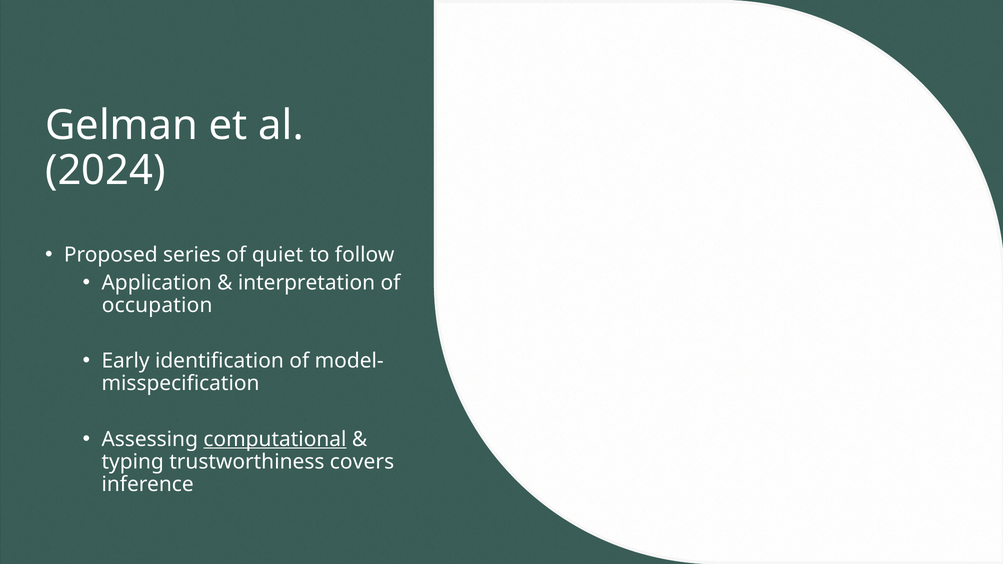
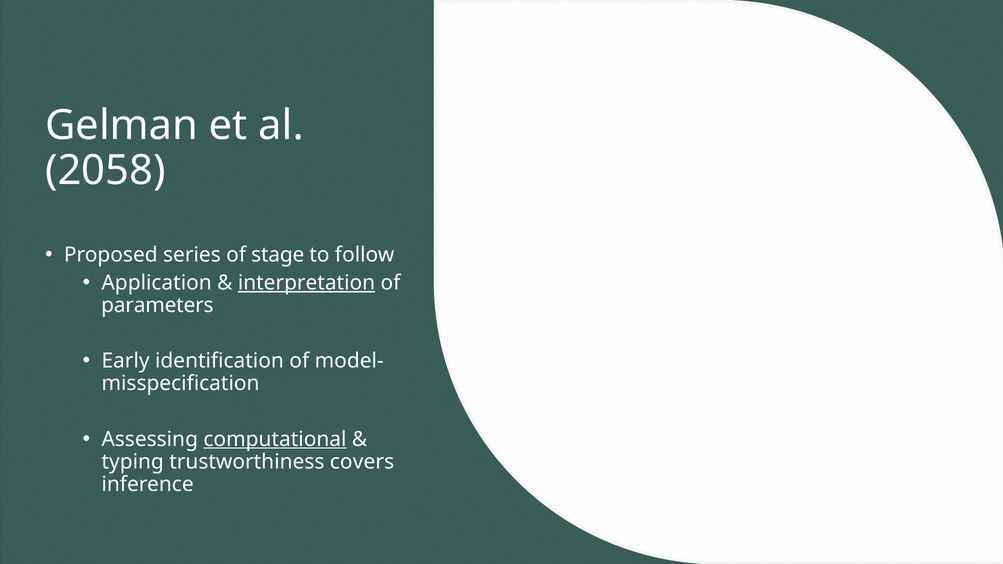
2024: 2024 -> 2058
quiet: quiet -> stage
interpretation underline: none -> present
occupation: occupation -> parameters
